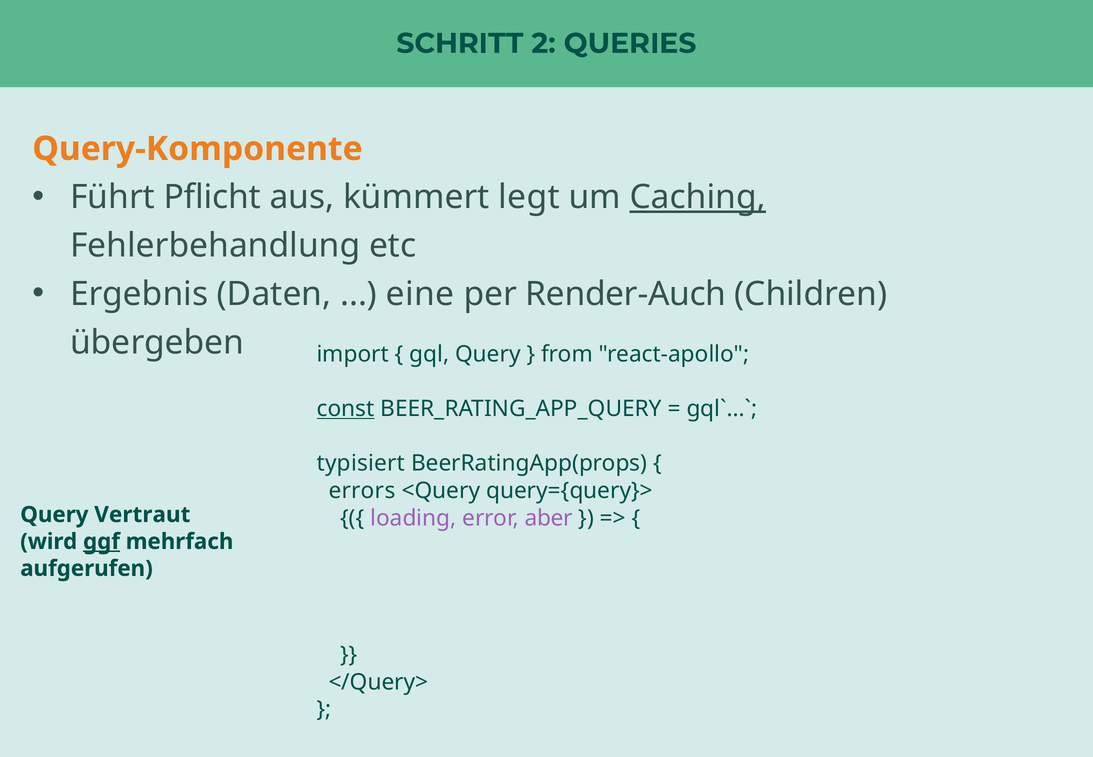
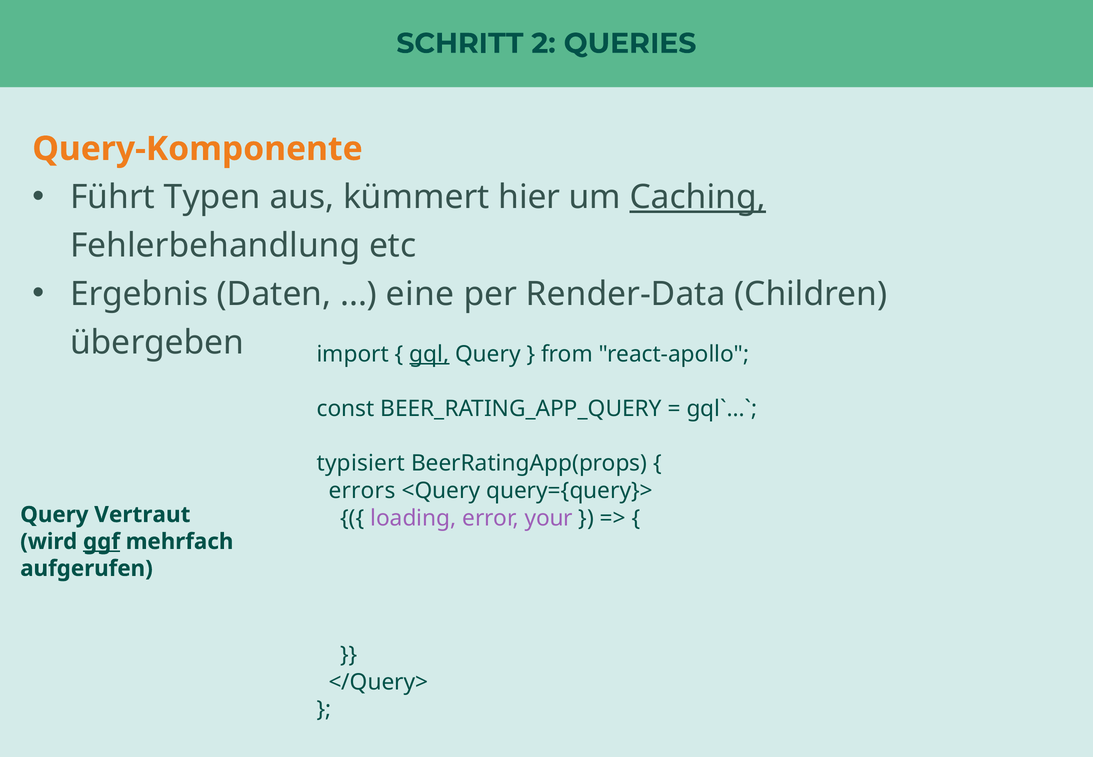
Pflicht: Pflicht -> Typen
legt: legt -> hier
Render-Auch: Render-Auch -> Render-Data
gql underline: none -> present
const underline: present -> none
aber: aber -> your
